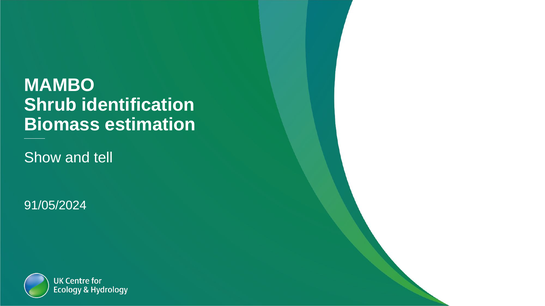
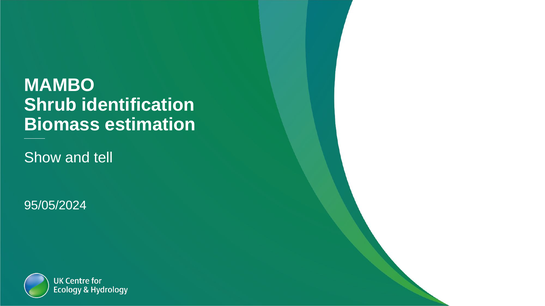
91/05/2024: 91/05/2024 -> 95/05/2024
